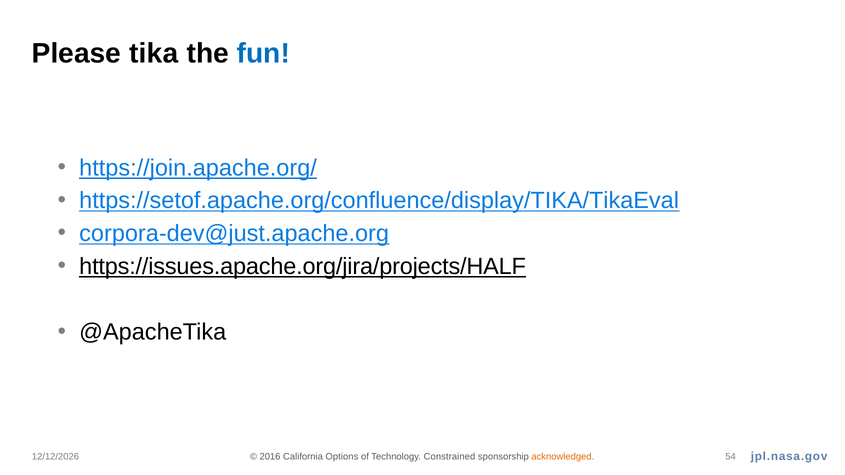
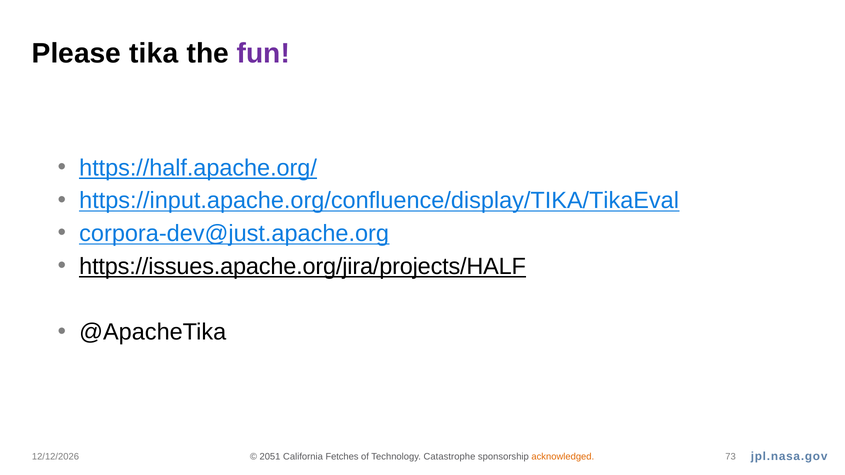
fun colour: blue -> purple
https://join.apache.org/: https://join.apache.org/ -> https://half.apache.org/
https://setof.apache.org/confluence/display/TIKA/TikaEval: https://setof.apache.org/confluence/display/TIKA/TikaEval -> https://input.apache.org/confluence/display/TIKA/TikaEval
2016: 2016 -> 2051
Options: Options -> Fetches
Constrained: Constrained -> Catastrophe
54: 54 -> 73
